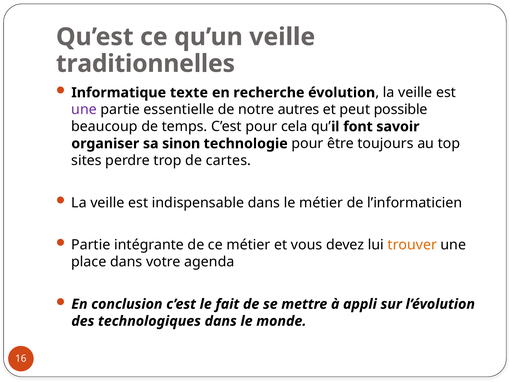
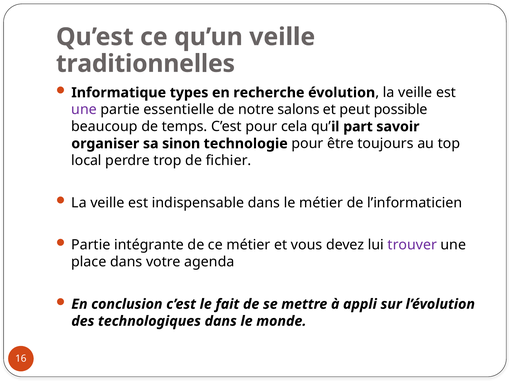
texte: texte -> types
autres: autres -> salons
font: font -> part
sites: sites -> local
cartes: cartes -> fichier
trouver colour: orange -> purple
